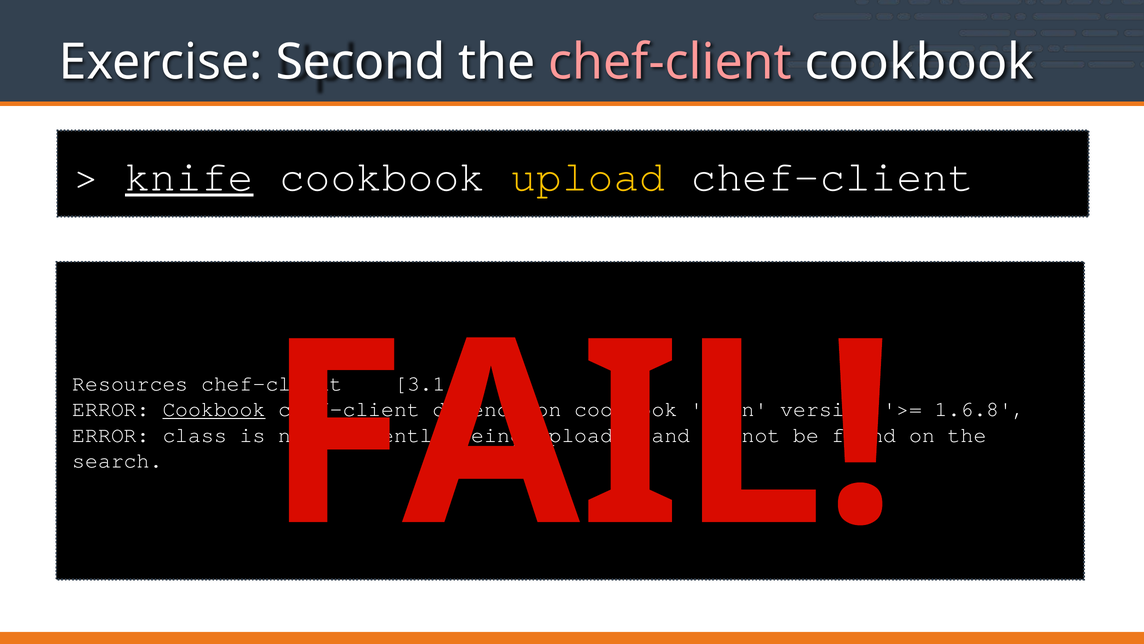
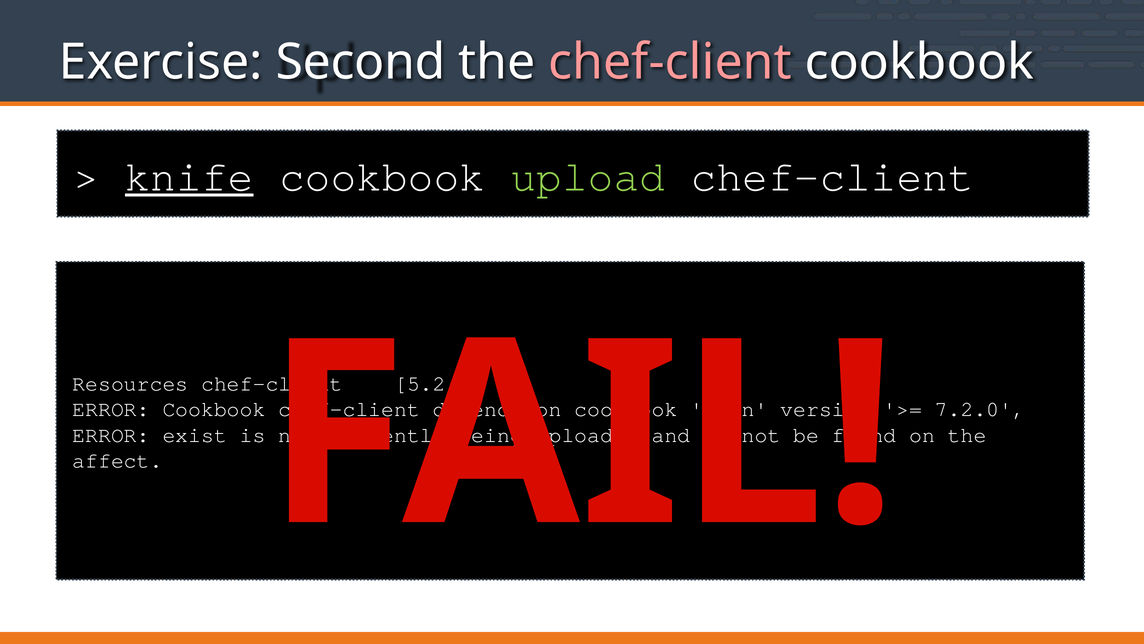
upload colour: yellow -> light green
3.1.2: 3.1.2 -> 5.2.8
Cookbook at (214, 409) underline: present -> none
1.6.8: 1.6.8 -> 7.2.0
class: class -> exist
search: search -> affect
